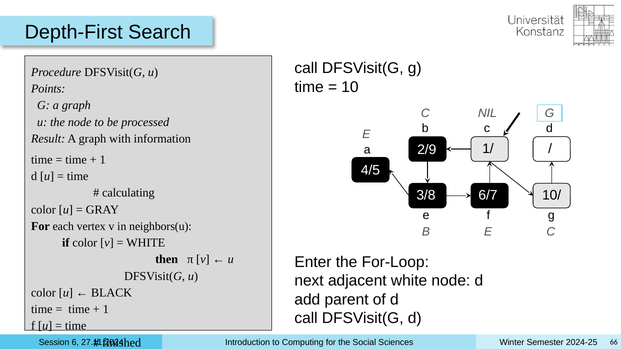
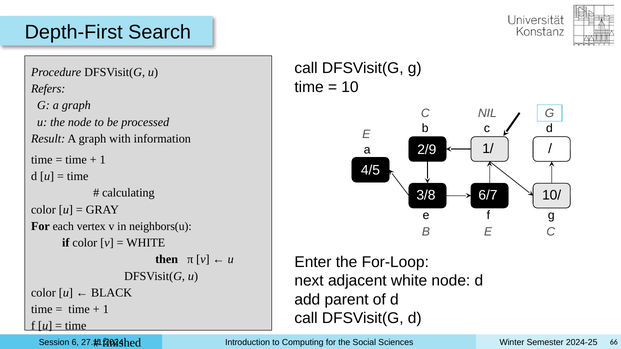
Points: Points -> Refers
